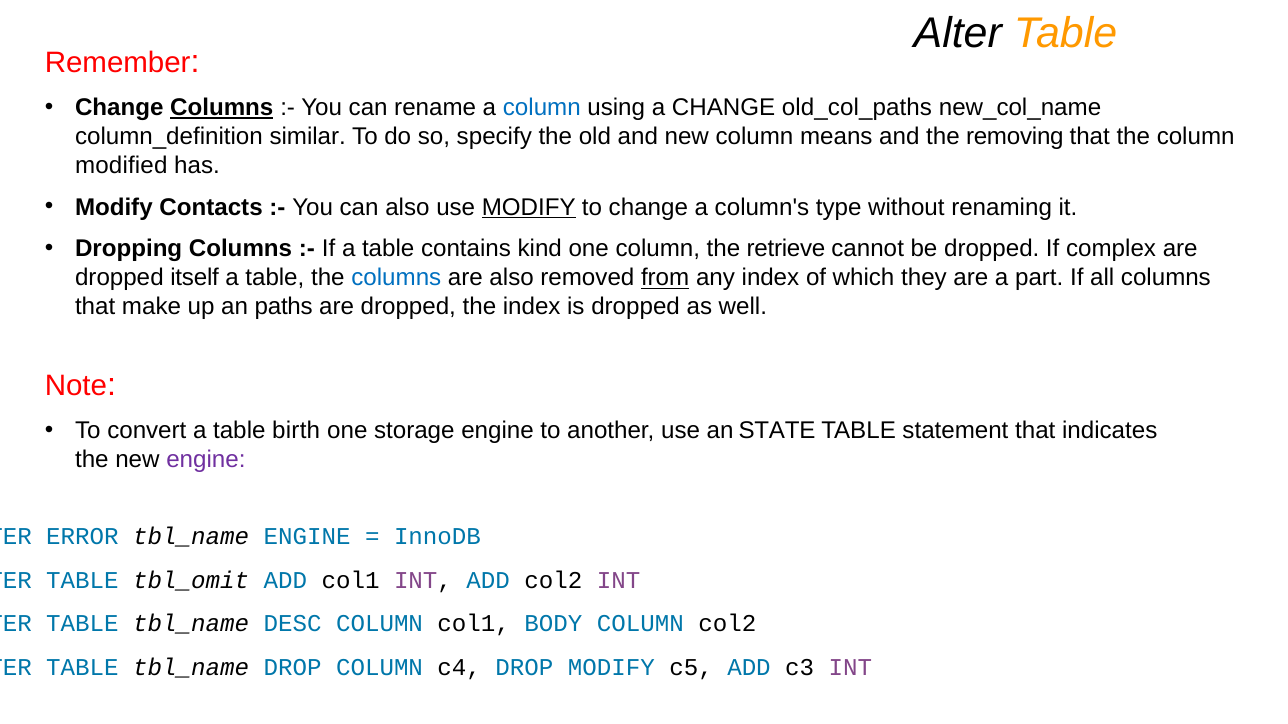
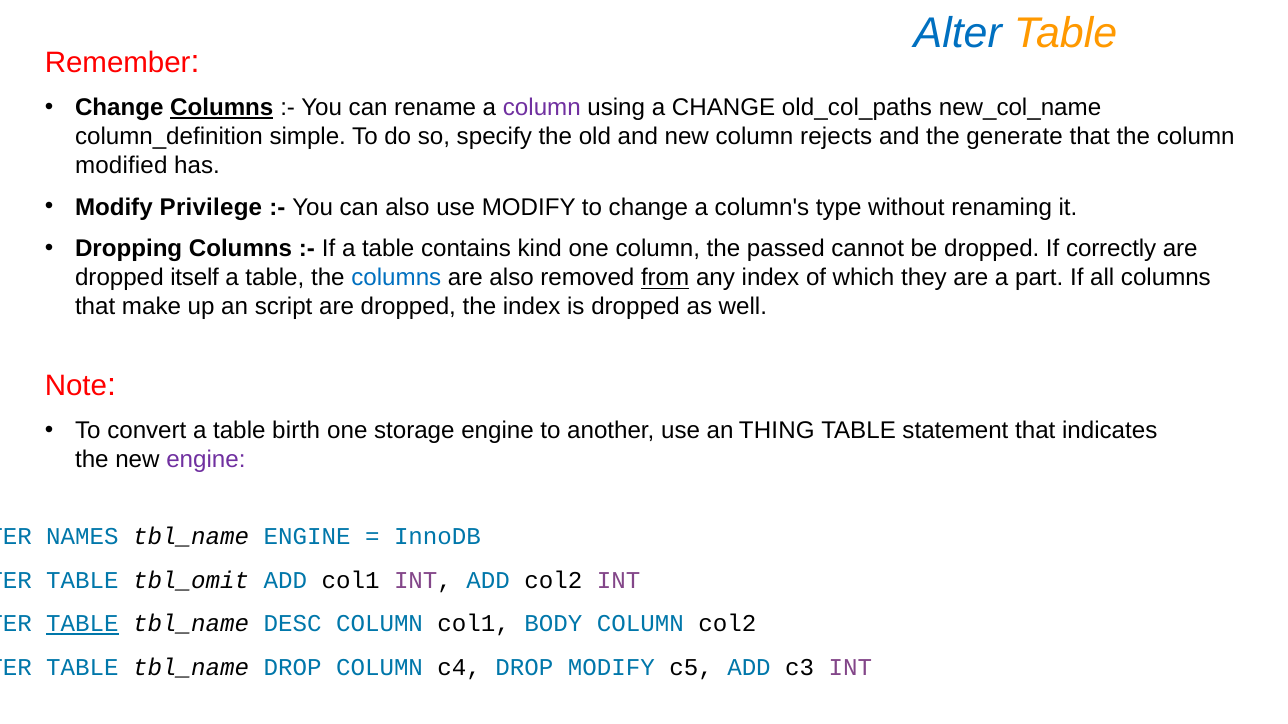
Alter at (958, 34) colour: black -> blue
column at (542, 108) colour: blue -> purple
similar: similar -> simple
means: means -> rejects
removing: removing -> generate
Contacts: Contacts -> Privilege
MODIFY at (529, 207) underline: present -> none
retrieve: retrieve -> passed
complex: complex -> correctly
paths: paths -> script
STATE: STATE -> THING
ERROR: ERROR -> NAMES
TABLE at (82, 624) underline: none -> present
